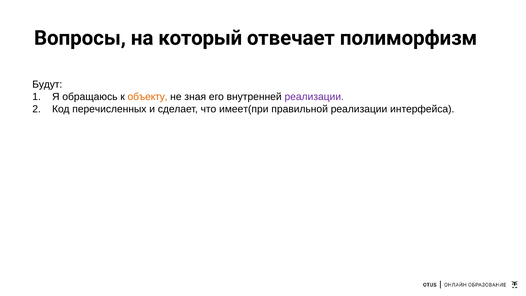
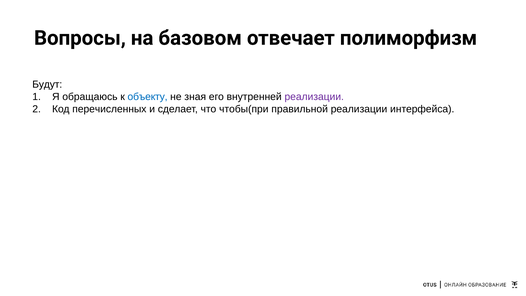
который: который -> базовом
объекту colour: orange -> blue
имеет(при: имеет(при -> чтобы(при
